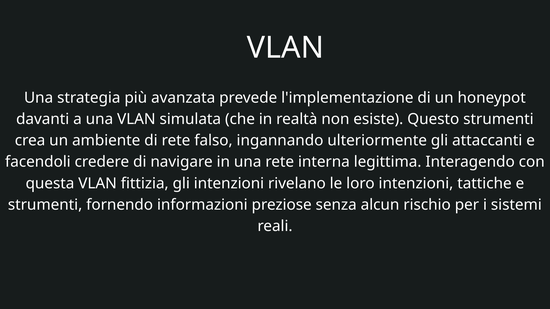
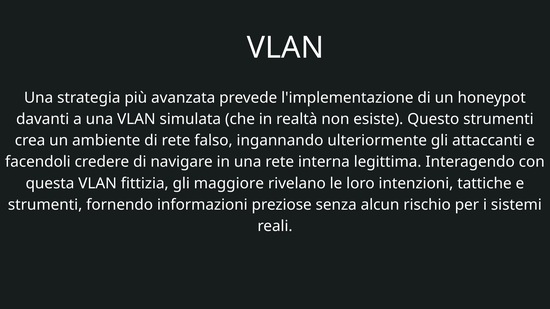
gli intenzioni: intenzioni -> maggiore
